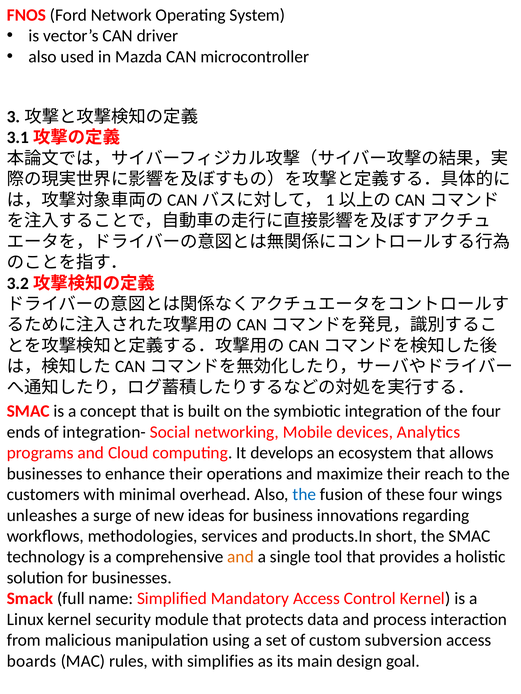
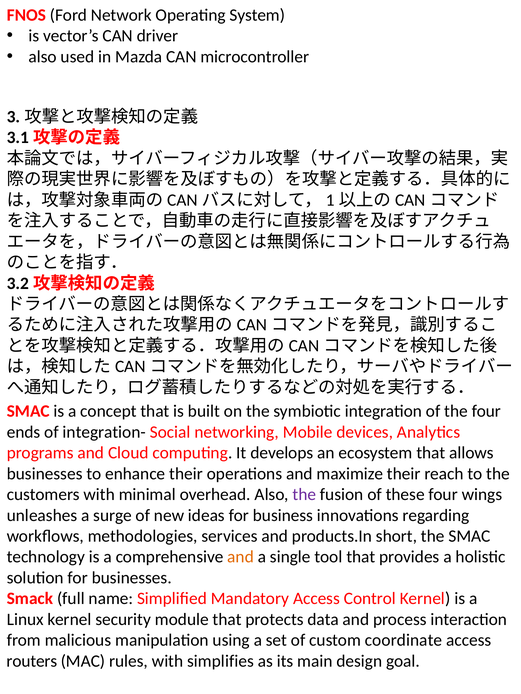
the at (304, 495) colour: blue -> purple
subversion: subversion -> coordinate
boards: boards -> routers
